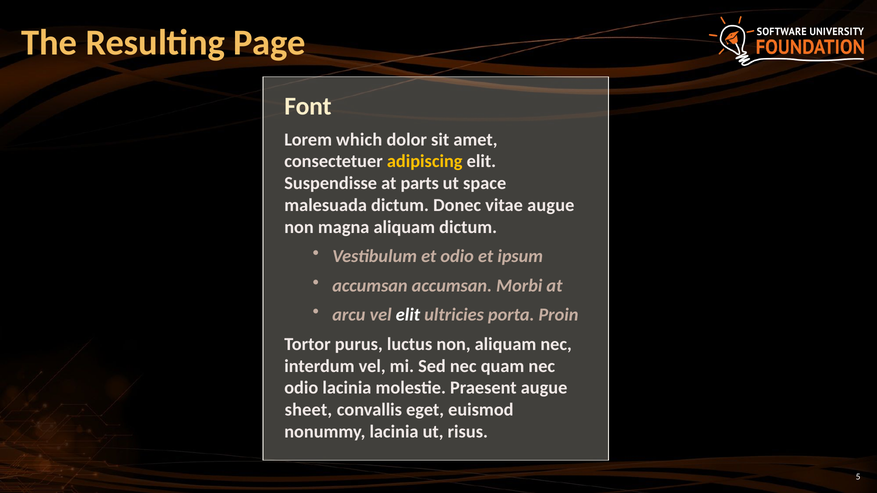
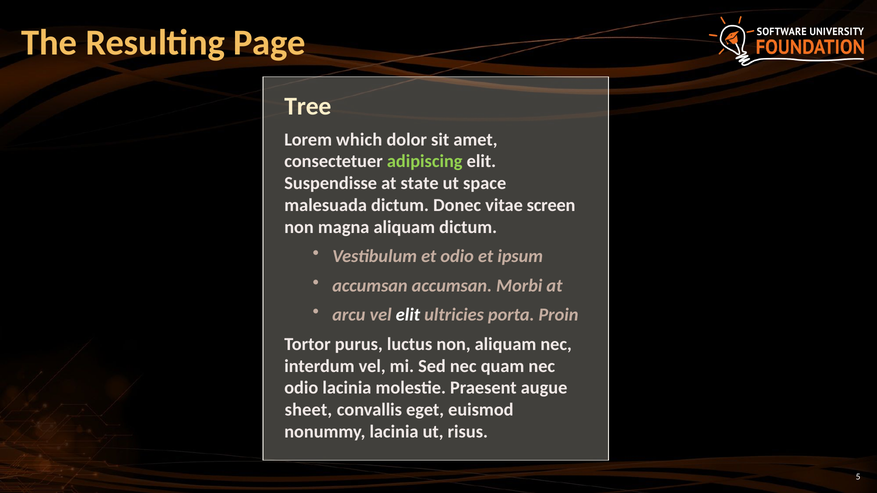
Font: Font -> Tree
adipiscing colour: yellow -> light green
parts: parts -> state
vitae augue: augue -> screen
